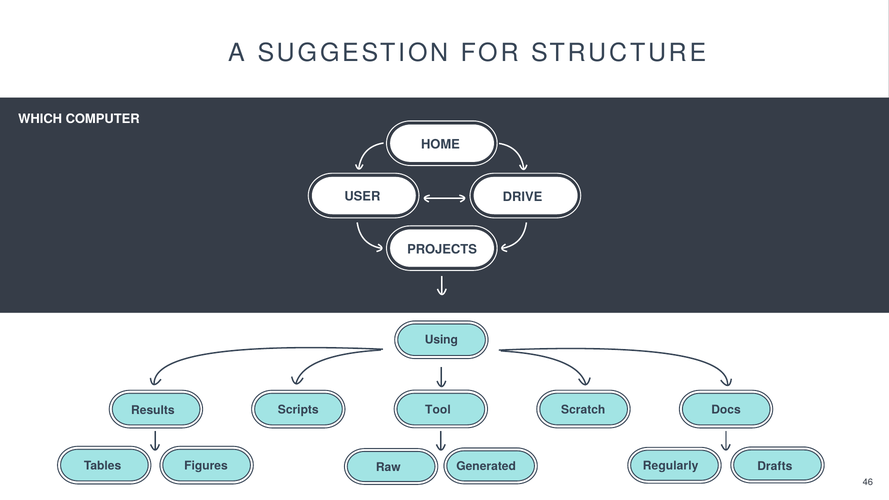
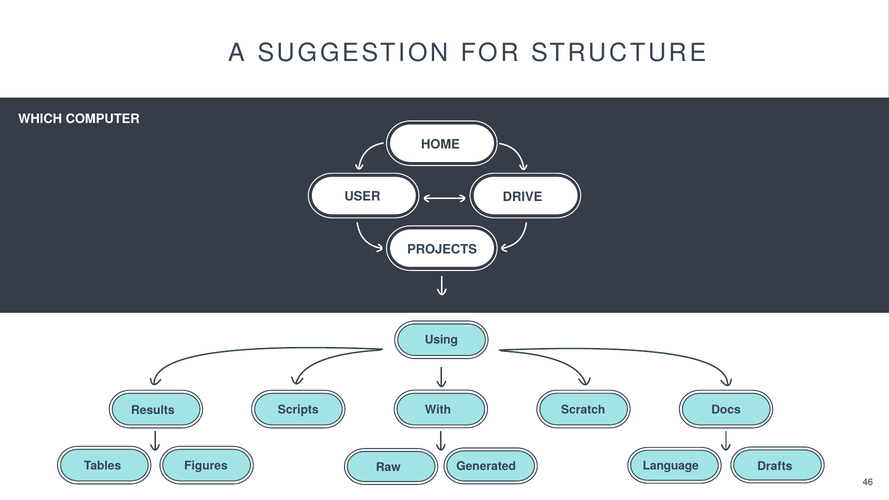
Tool: Tool -> With
Regularly: Regularly -> Language
